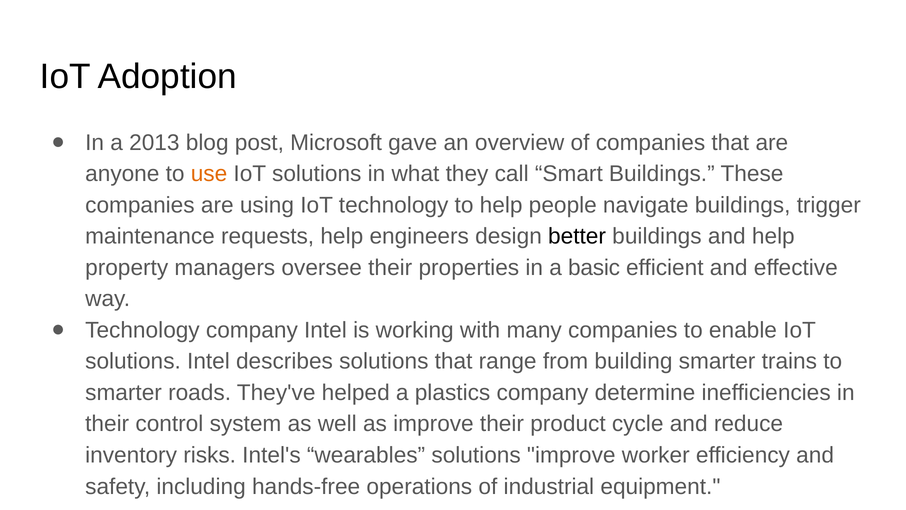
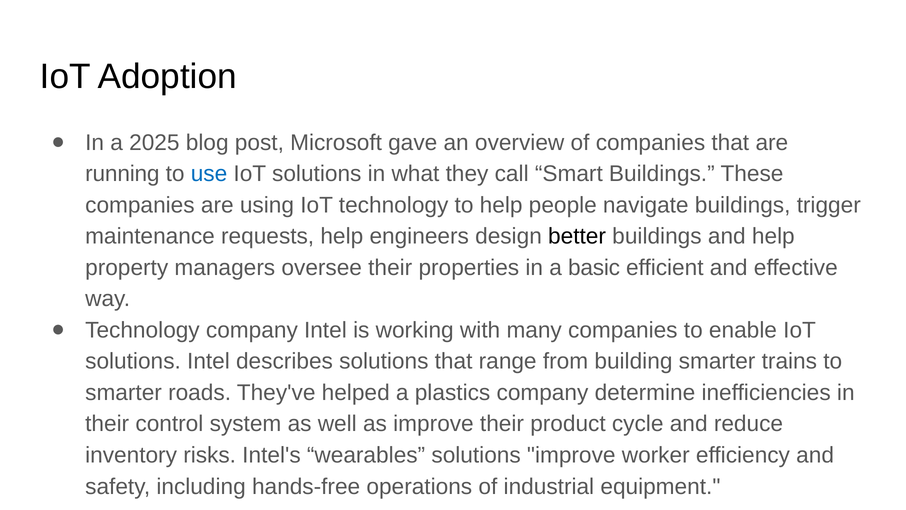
2013: 2013 -> 2025
anyone: anyone -> running
use colour: orange -> blue
